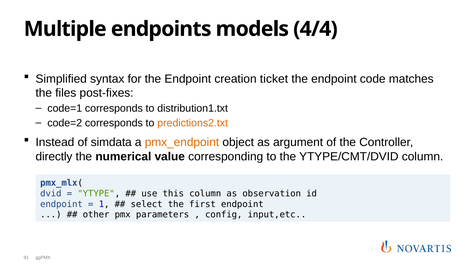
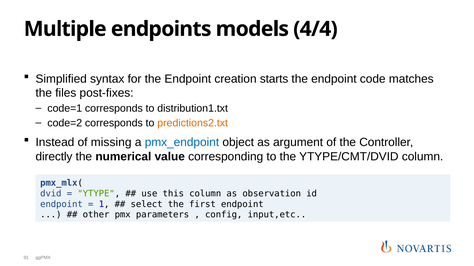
ticket: ticket -> starts
simdata: simdata -> missing
pmx_endpoint colour: orange -> blue
